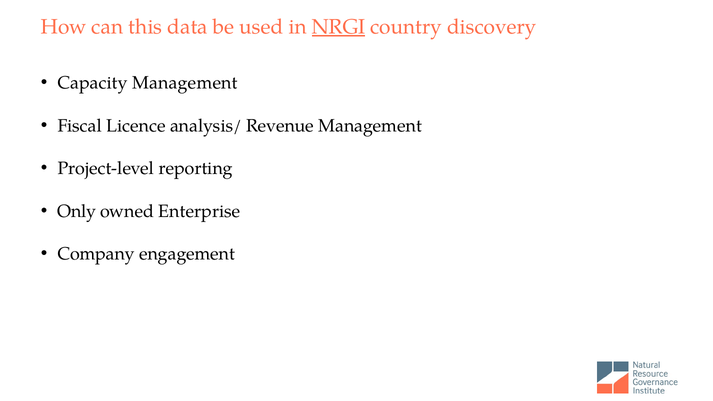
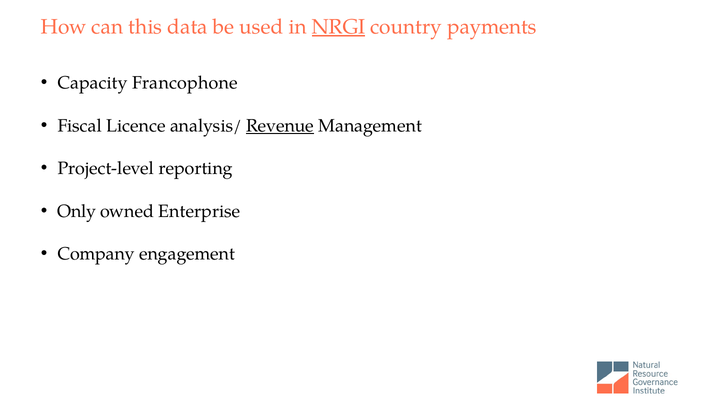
discovery: discovery -> payments
Capacity Management: Management -> Francophone
Revenue underline: none -> present
